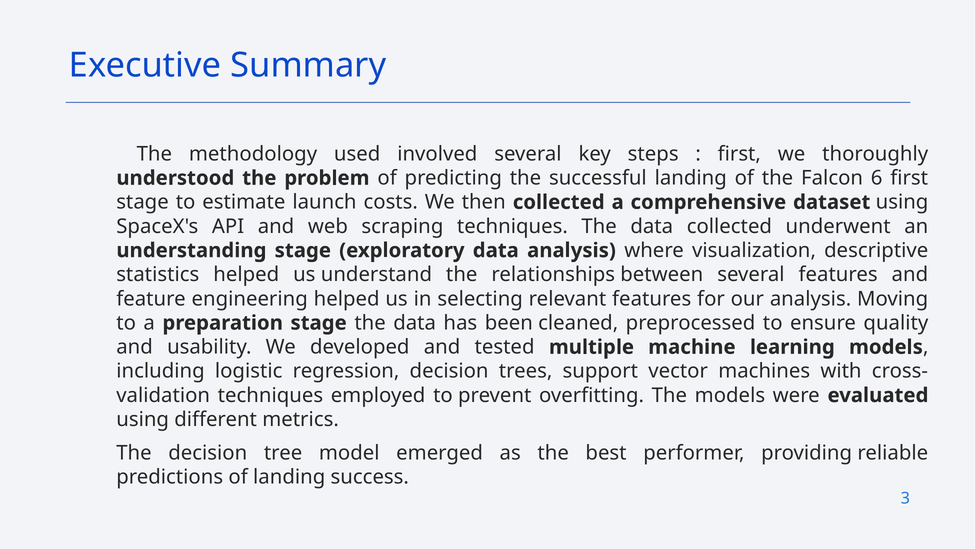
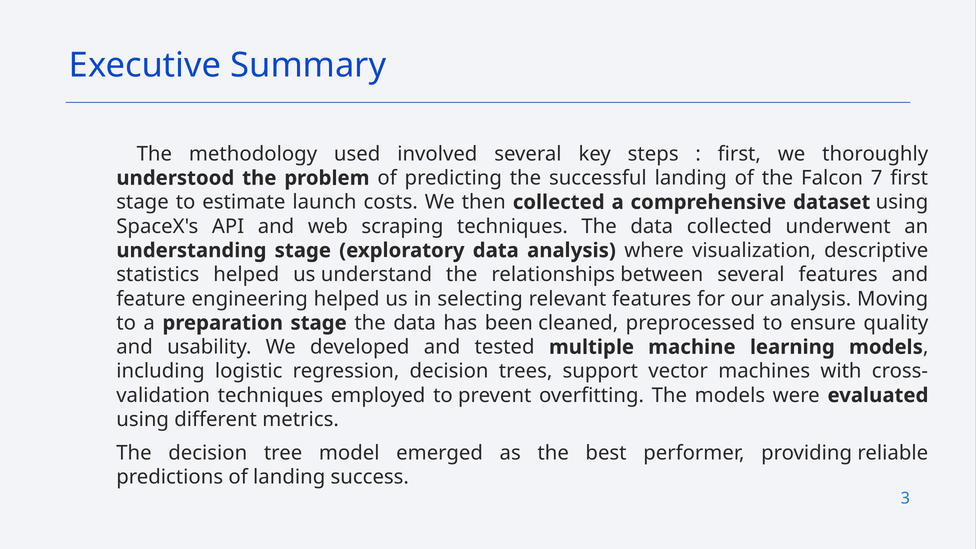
6: 6 -> 7
